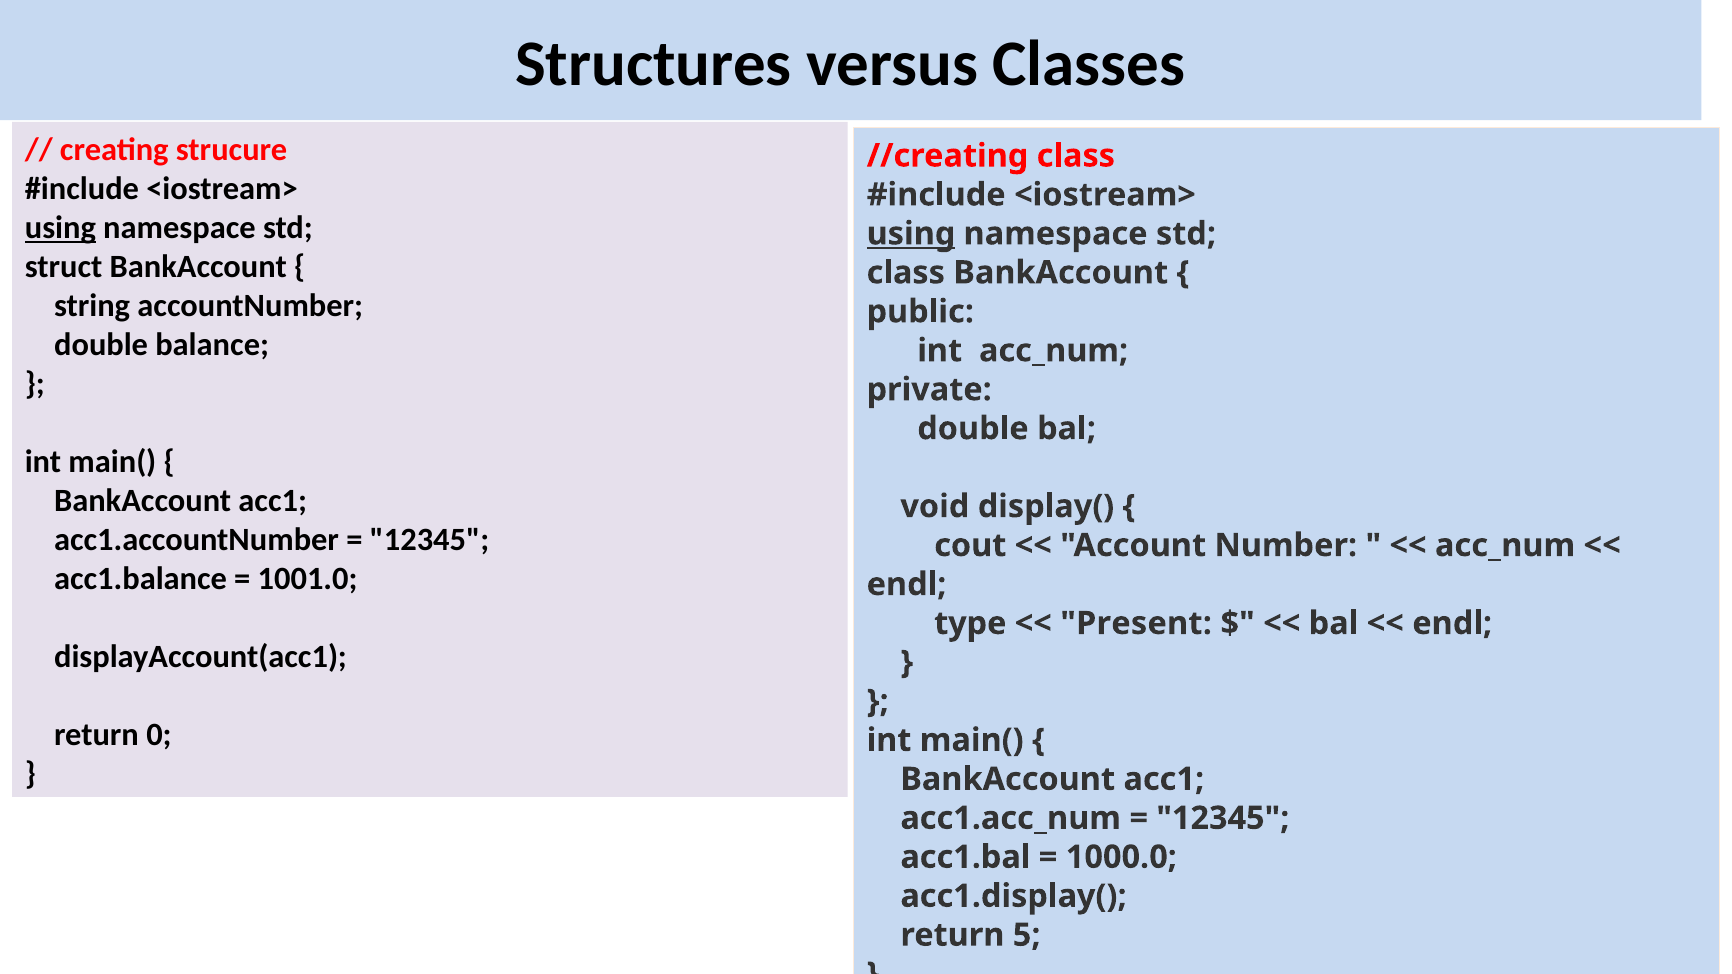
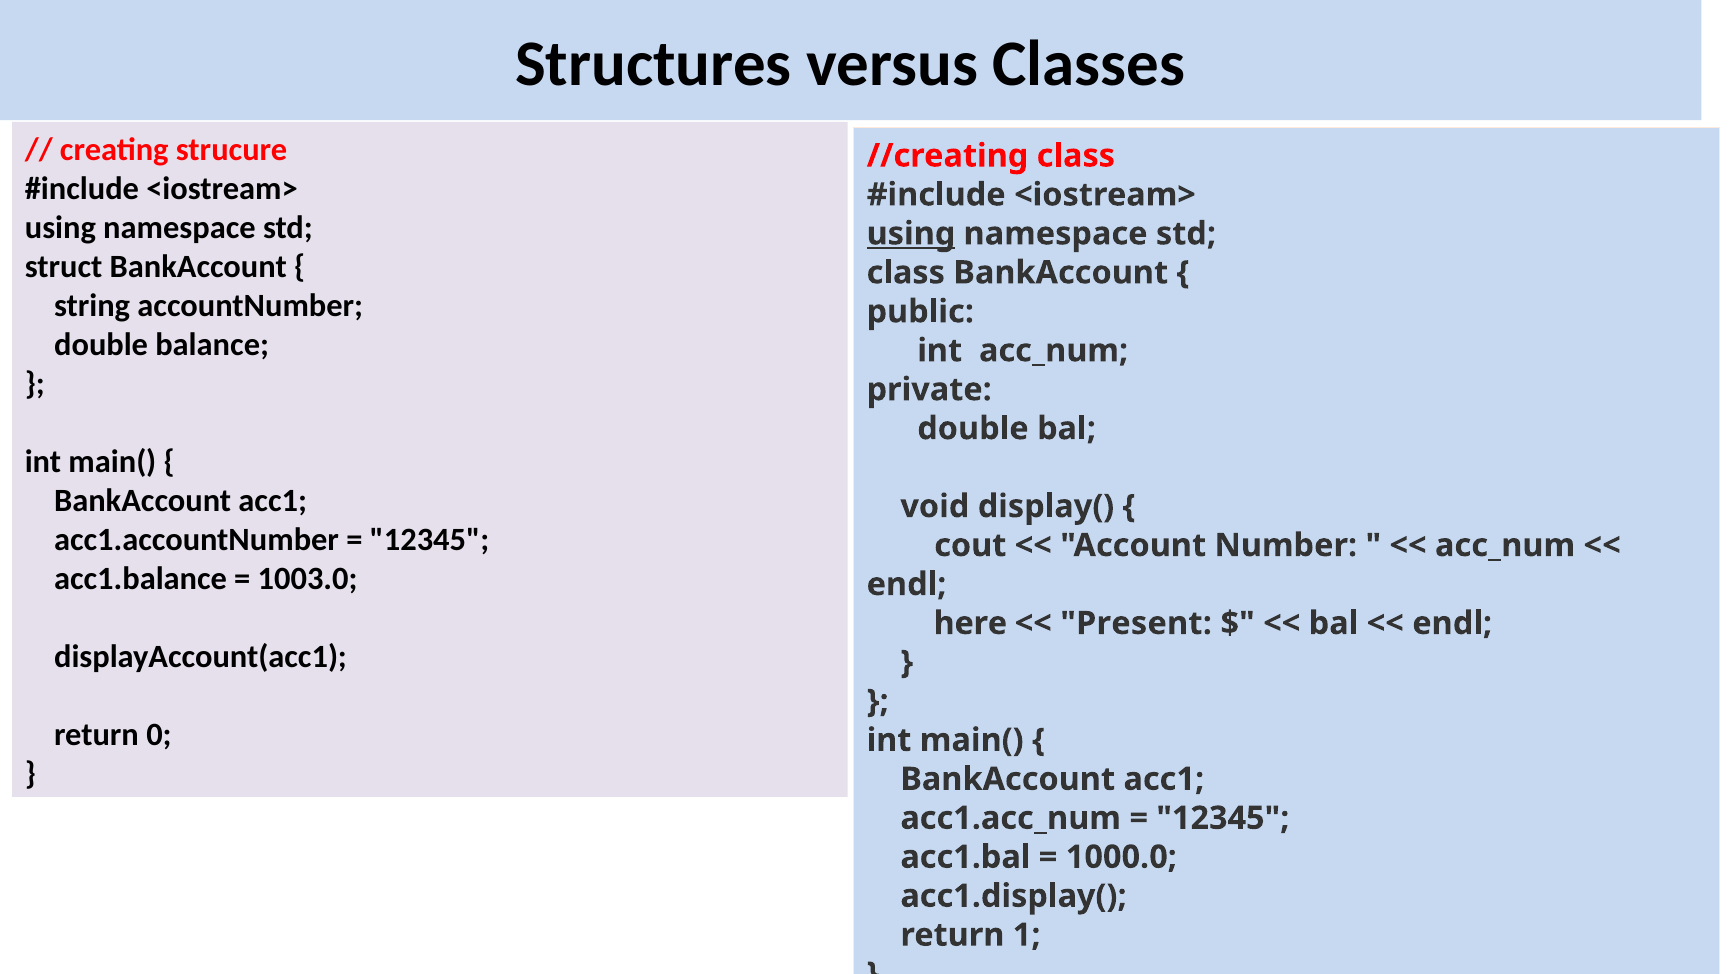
using at (60, 228) underline: present -> none
1001.0: 1001.0 -> 1003.0
type: type -> here
5: 5 -> 1
